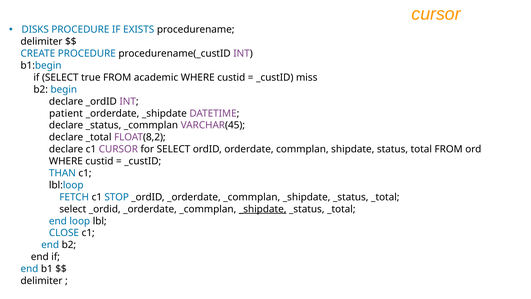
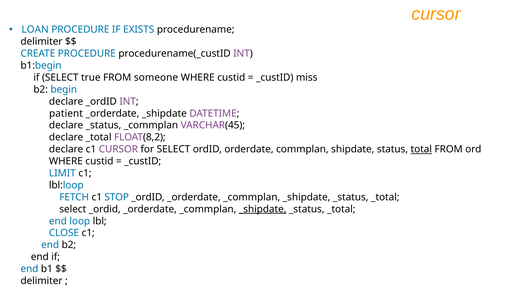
DISKS: DISKS -> LOAN
academic: academic -> someone
total underline: none -> present
THAN: THAN -> LIMIT
